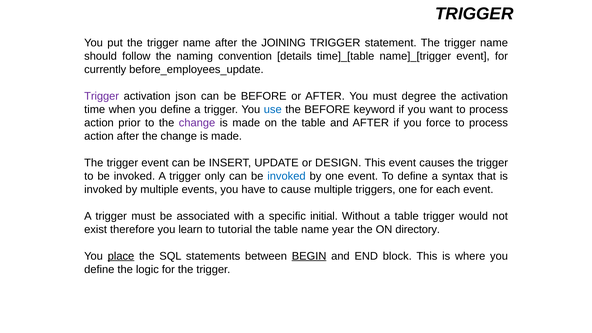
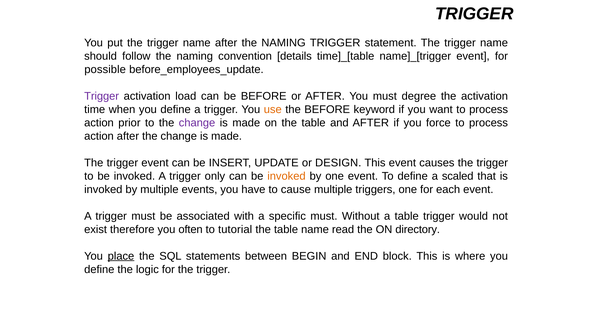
after the JOINING: JOINING -> NAMING
currently: currently -> possible
json: json -> load
use colour: blue -> orange
invoked at (286, 176) colour: blue -> orange
syntax: syntax -> scaled
specific initial: initial -> must
learn: learn -> often
year: year -> read
BEGIN underline: present -> none
